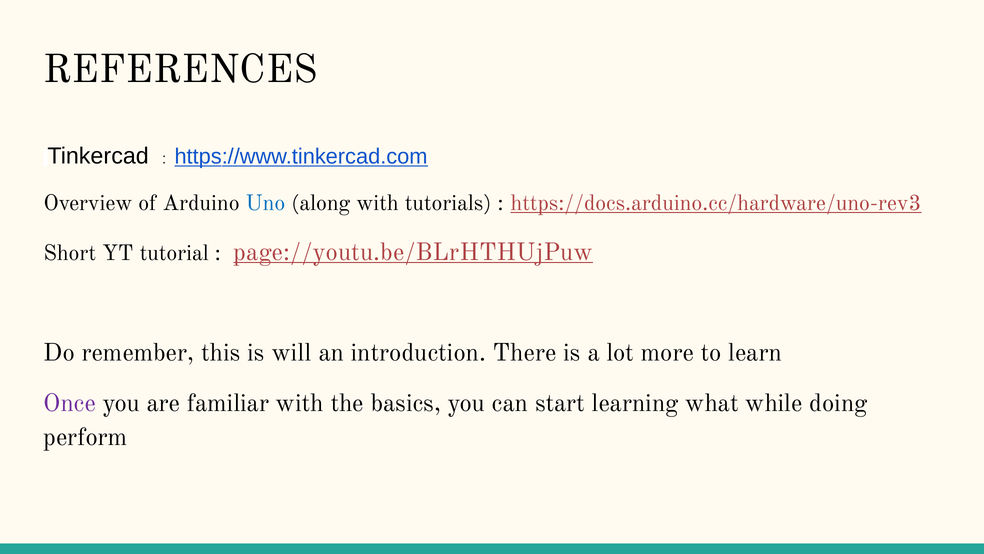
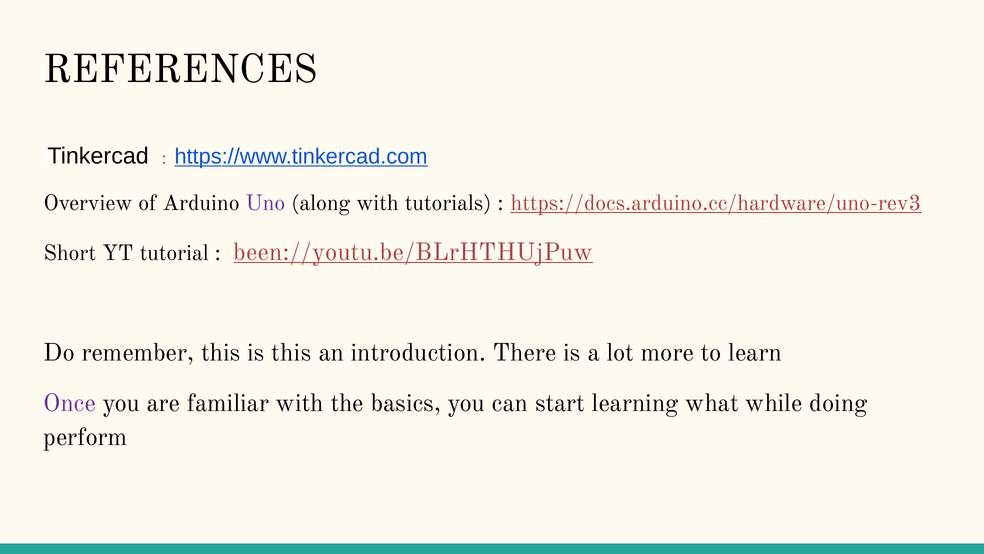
Uno colour: blue -> purple
page://youtu.be/BLrHTHUjPuw: page://youtu.be/BLrHTHUjPuw -> been://youtu.be/BLrHTHUjPuw
is will: will -> this
